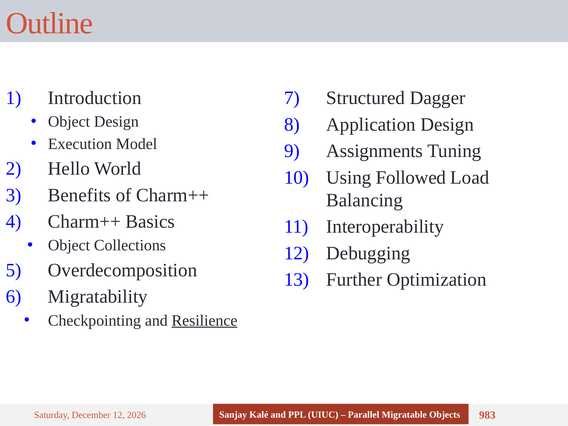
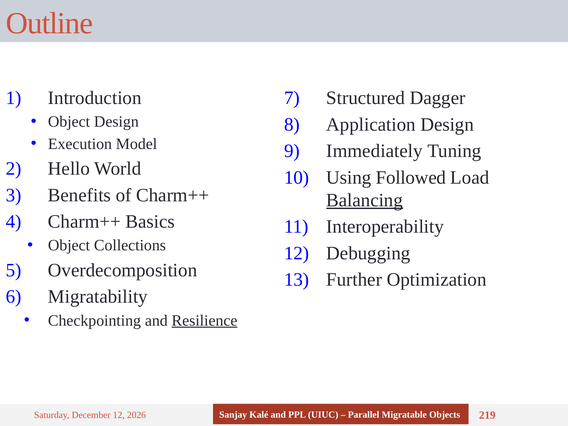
Assignments: Assignments -> Immediately
Balancing underline: none -> present
983: 983 -> 219
